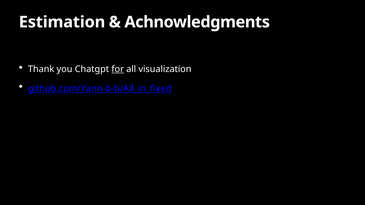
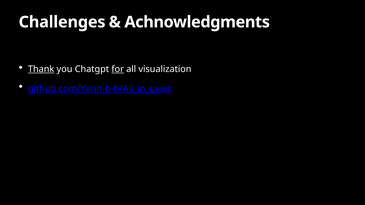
Estimation: Estimation -> Challenges
Thank underline: none -> present
github.com/Yann-b-b/All_in_fixed: github.com/Yann-b-b/All_in_fixed -> github.com/Yann-b-b/All_in_gives
